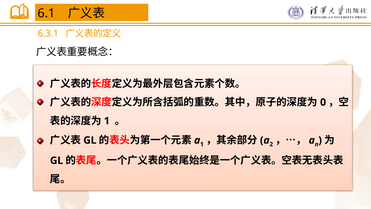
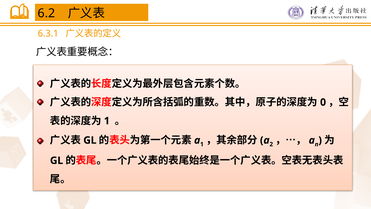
6.1: 6.1 -> 6.2
